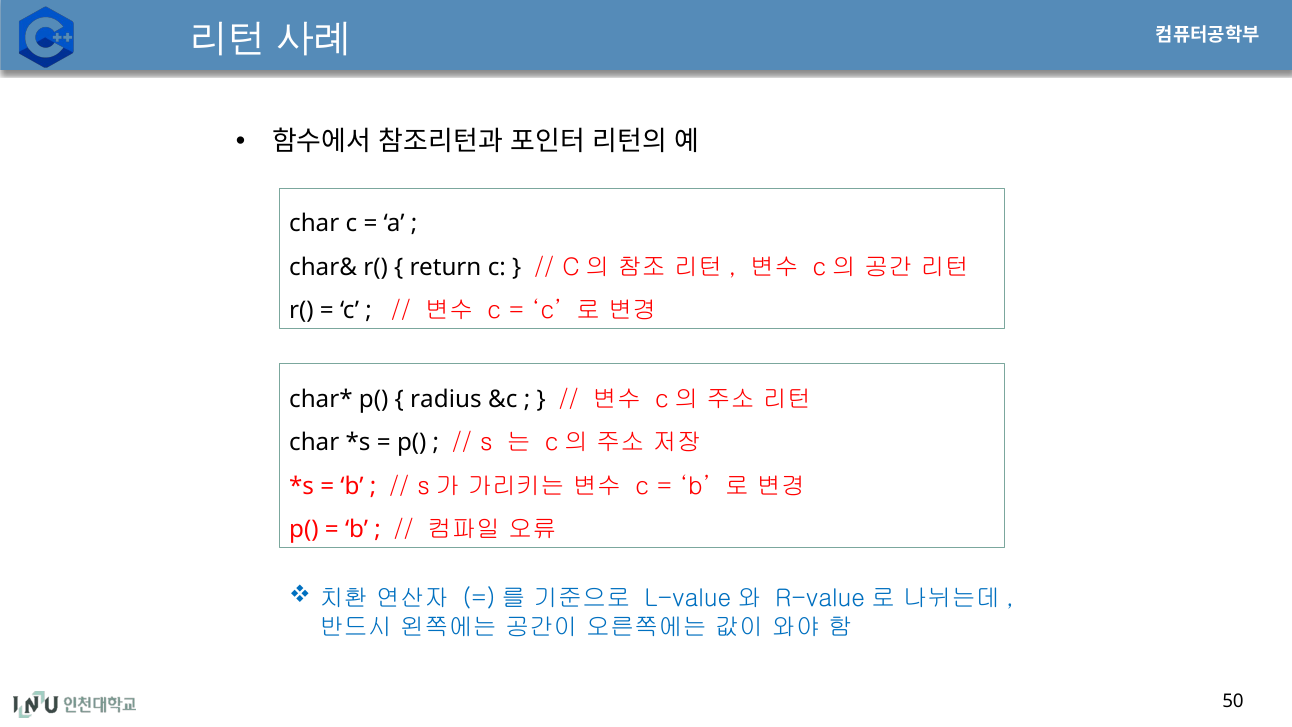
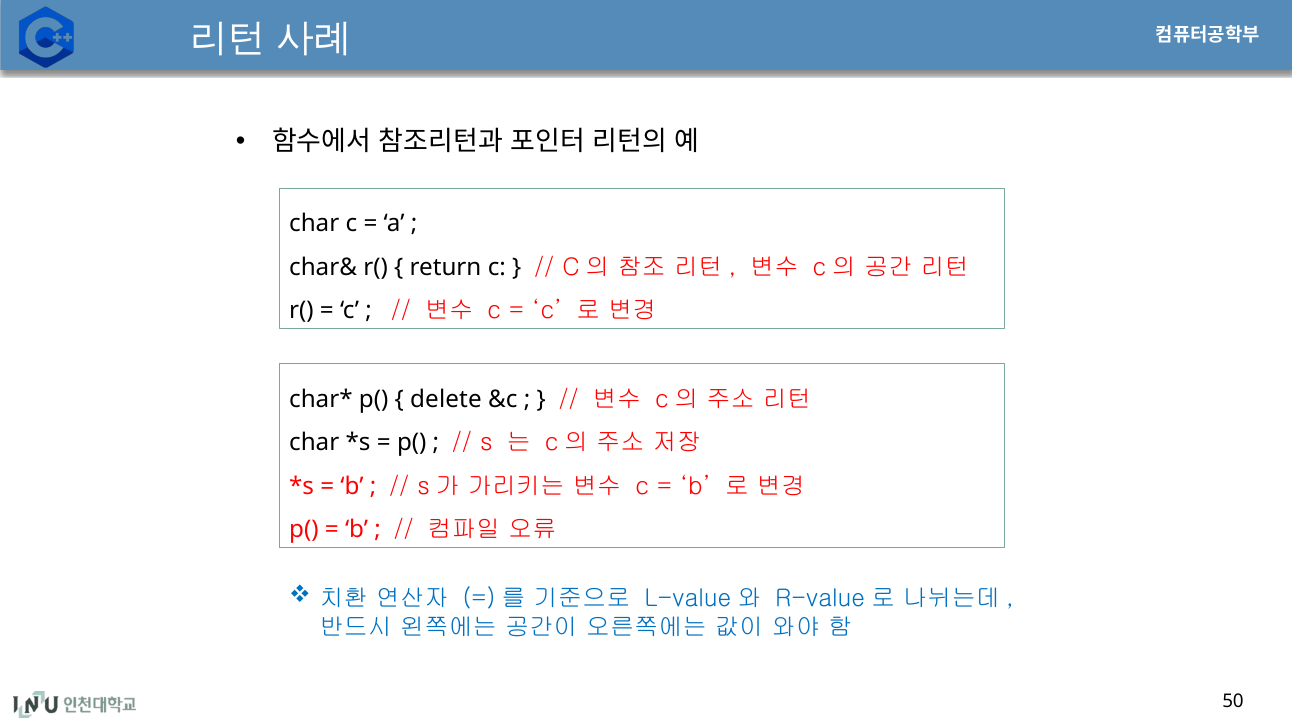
radius: radius -> delete
